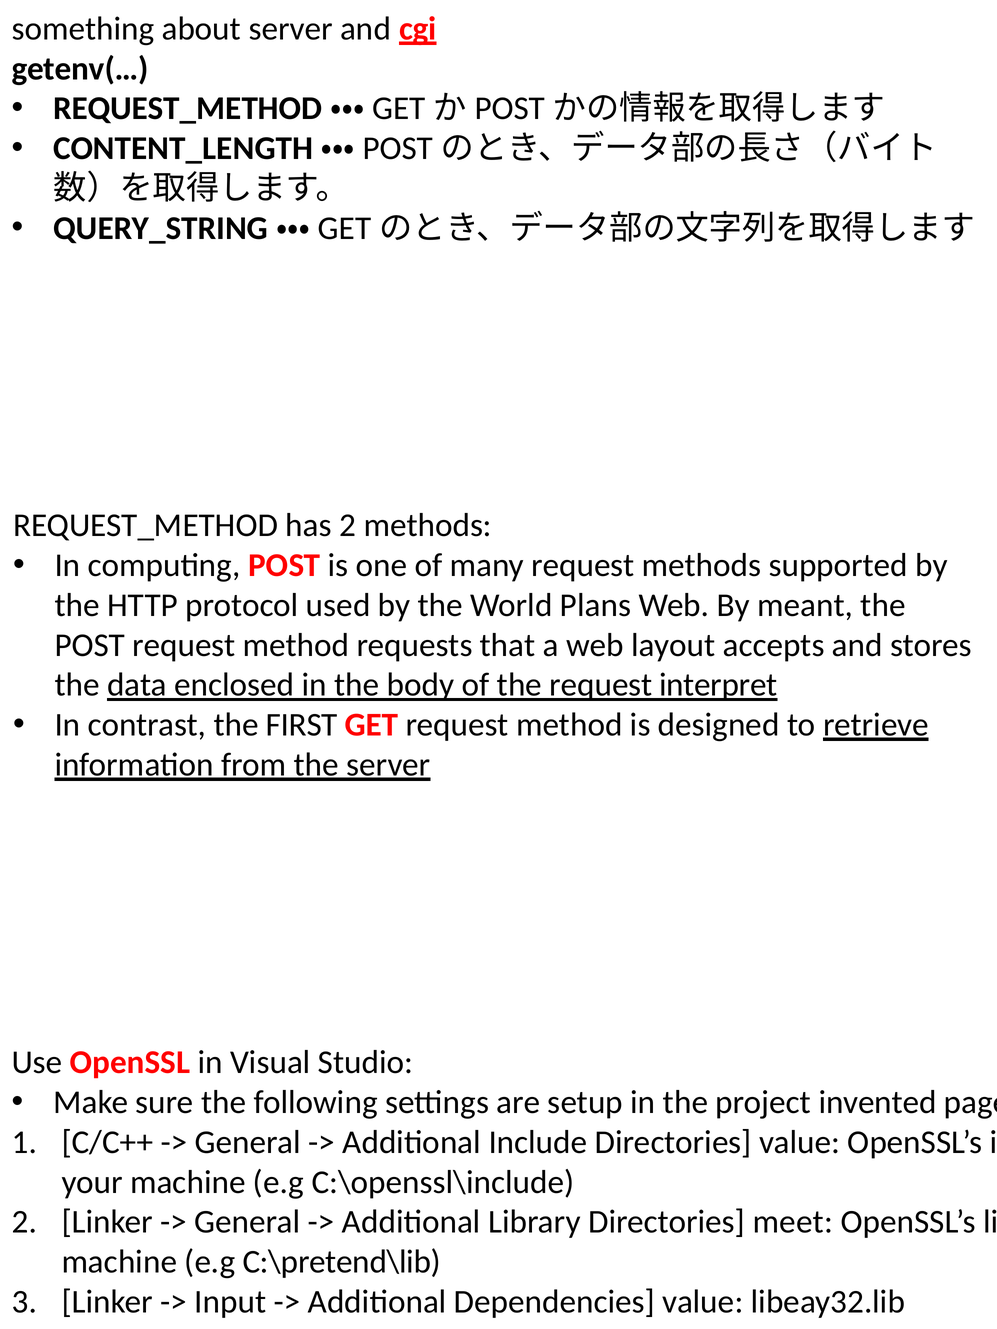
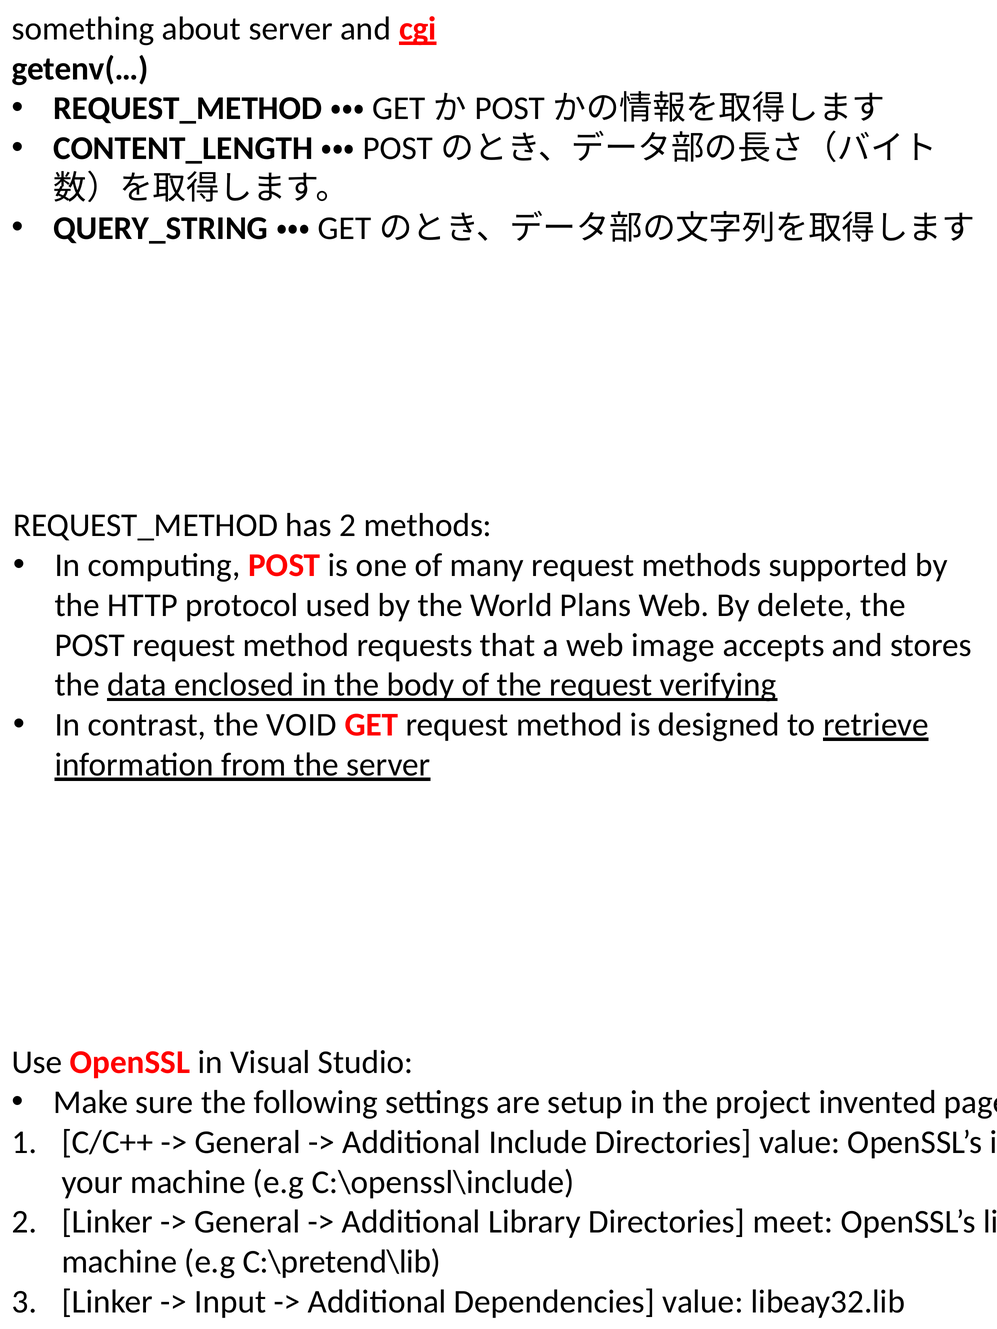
meant: meant -> delete
layout: layout -> image
interpret: interpret -> verifying
FIRST: FIRST -> VOID
